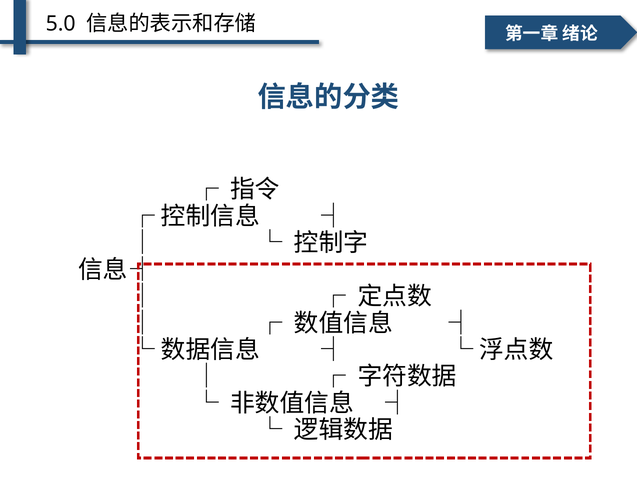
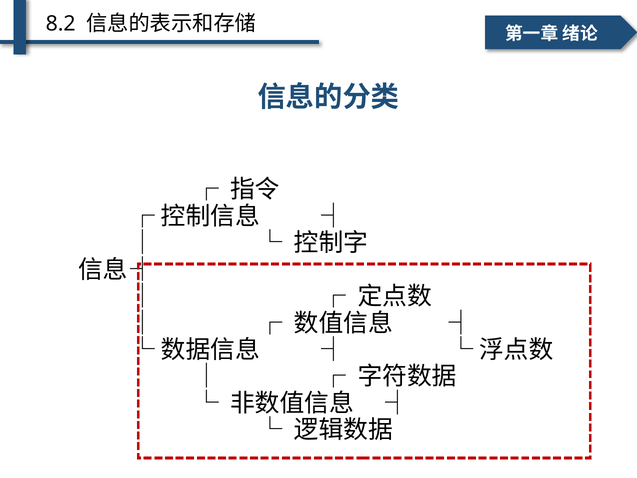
5.0: 5.0 -> 8.2
